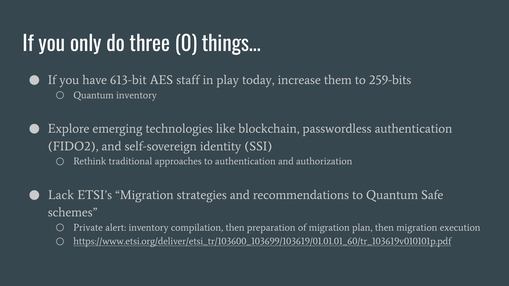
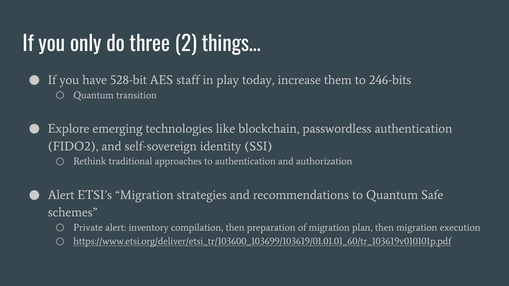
0: 0 -> 2
613-bit: 613-bit -> 528-bit
259-bits: 259-bits -> 246-bits
Quantum inventory: inventory -> transition
Lack at (61, 195): Lack -> Alert
